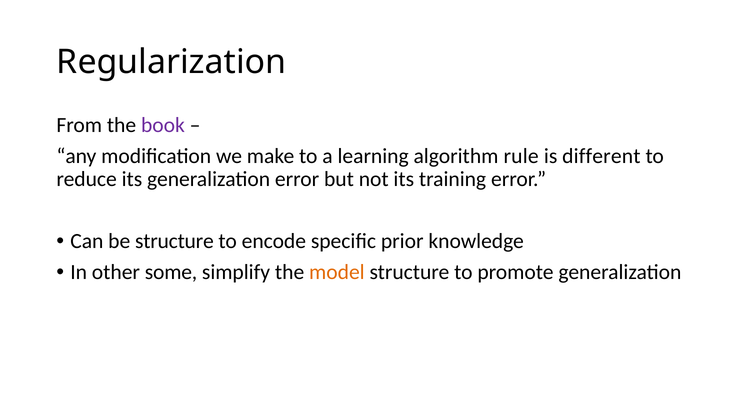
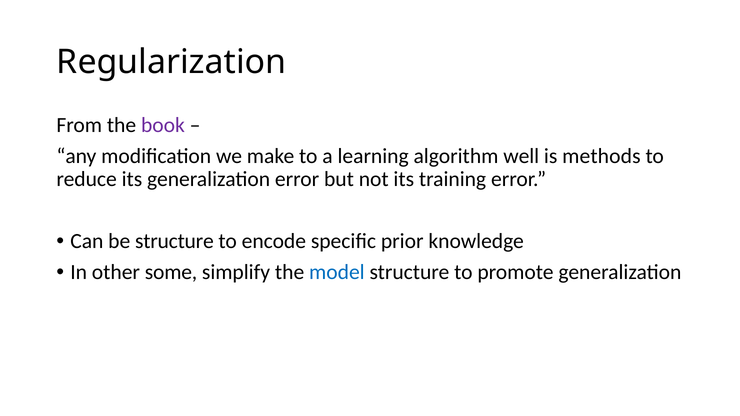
rule: rule -> well
different: different -> methods
model colour: orange -> blue
